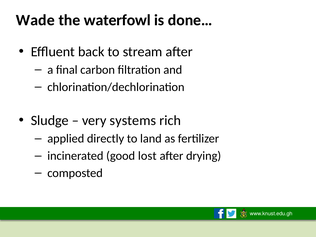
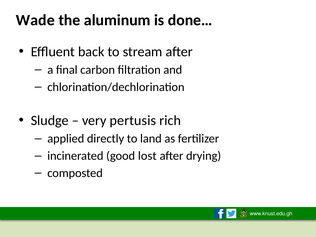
waterfowl: waterfowl -> aluminum
systems: systems -> pertusis
